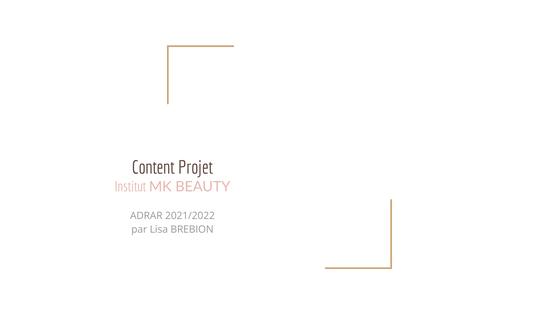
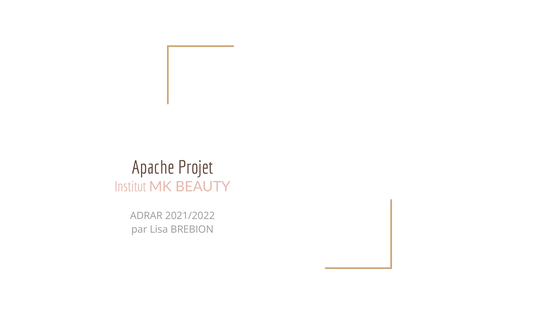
Content: Content -> Apache
